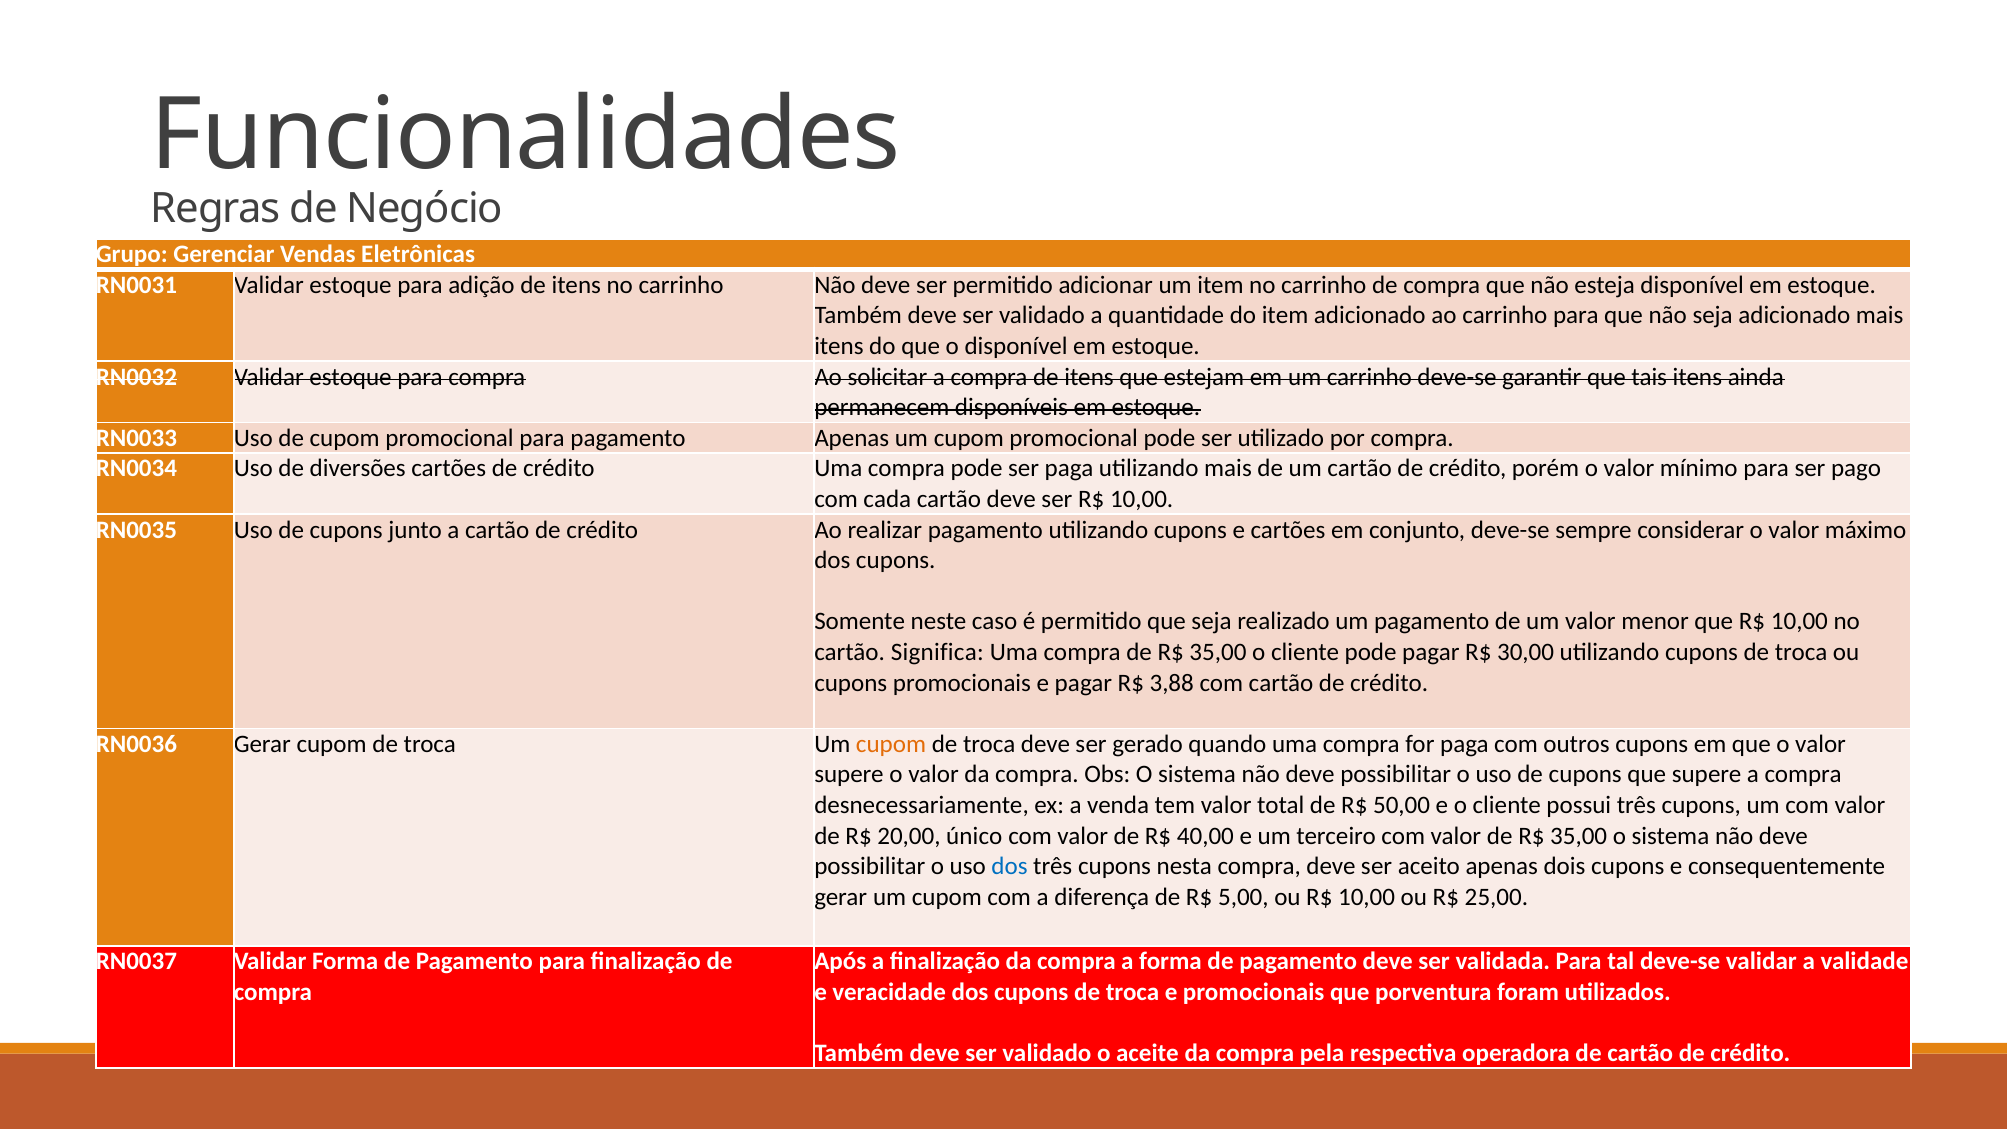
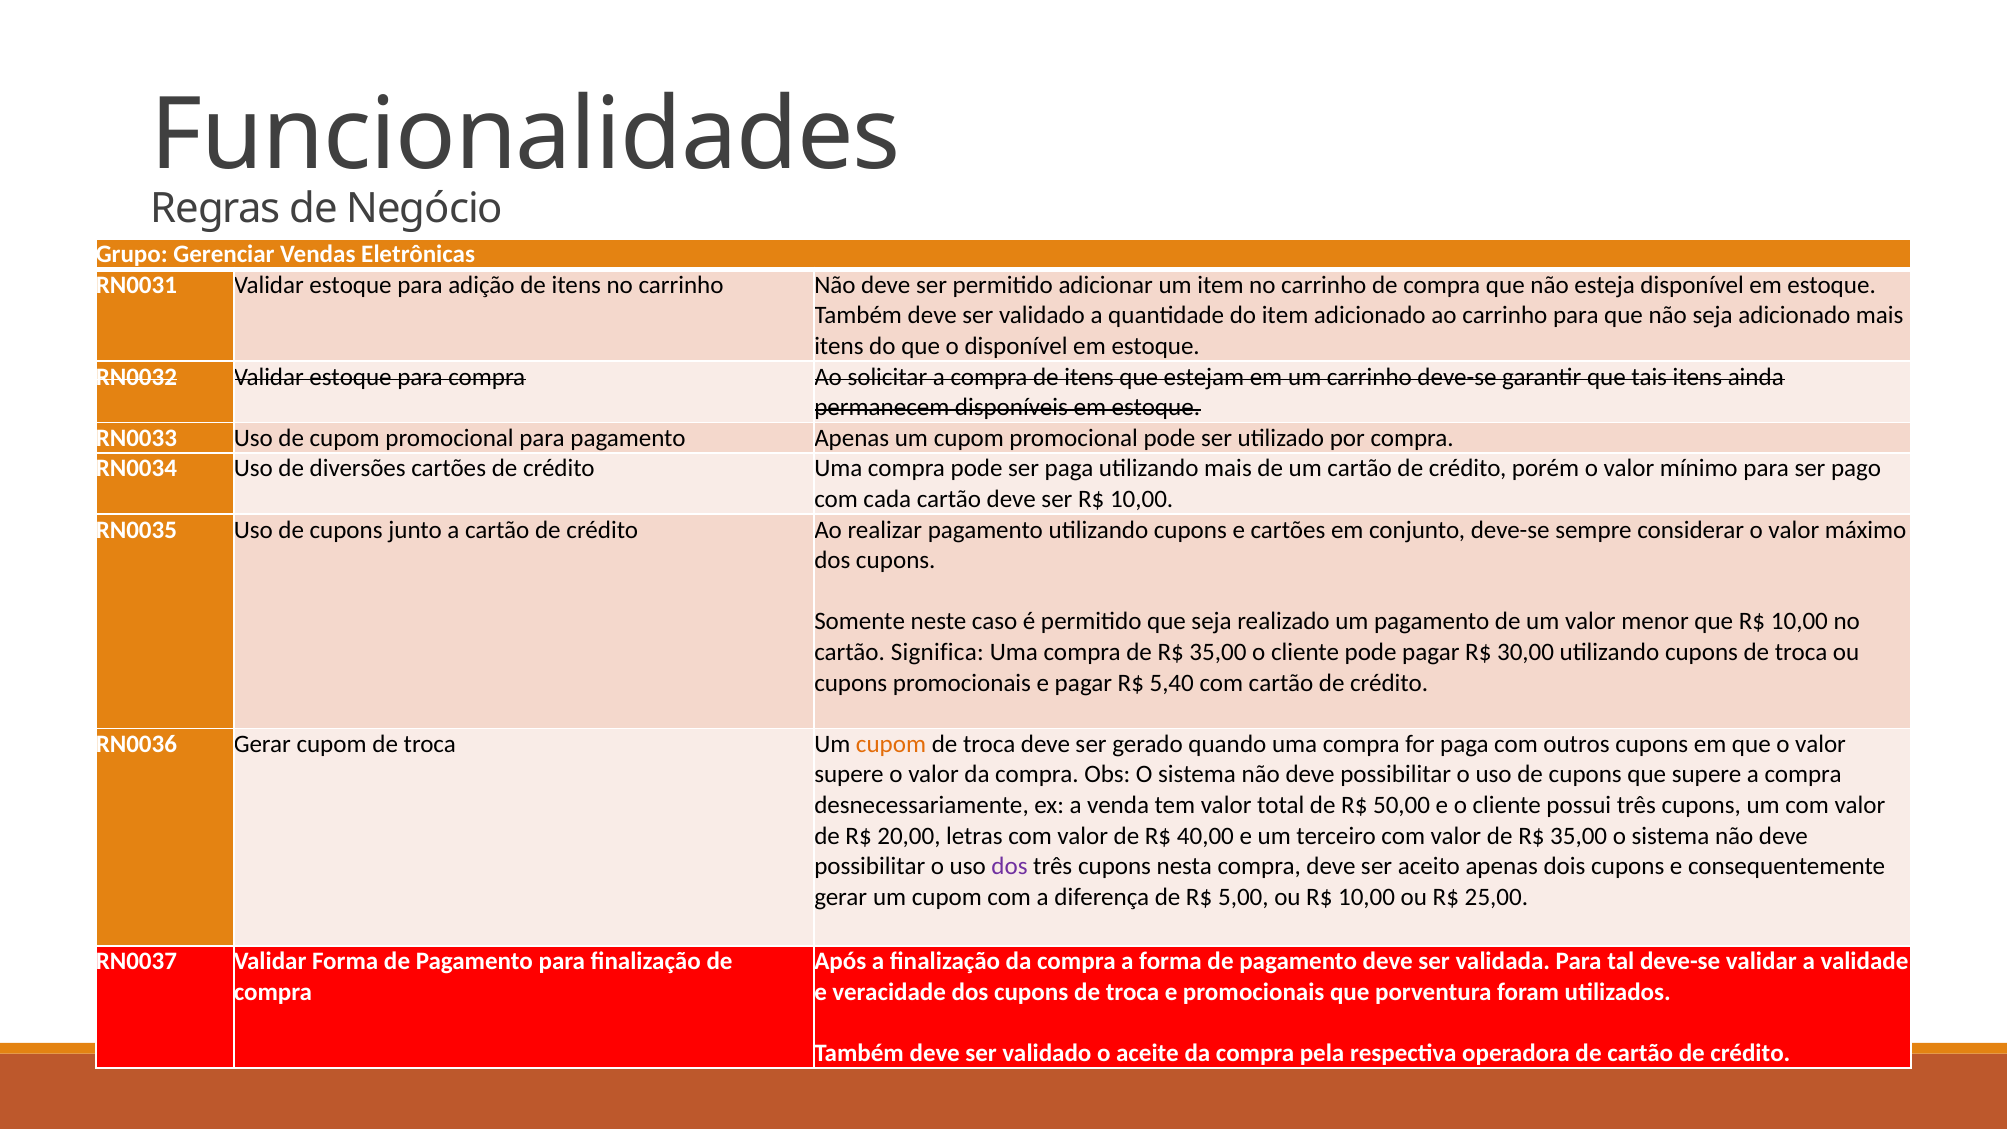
3,88: 3,88 -> 5,40
único: único -> letras
dos at (1010, 866) colour: blue -> purple
